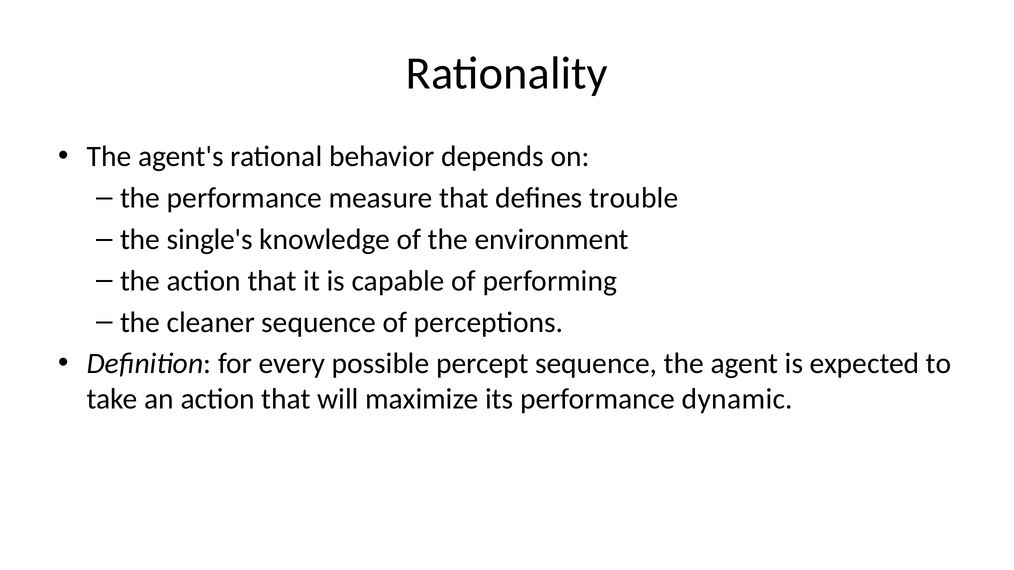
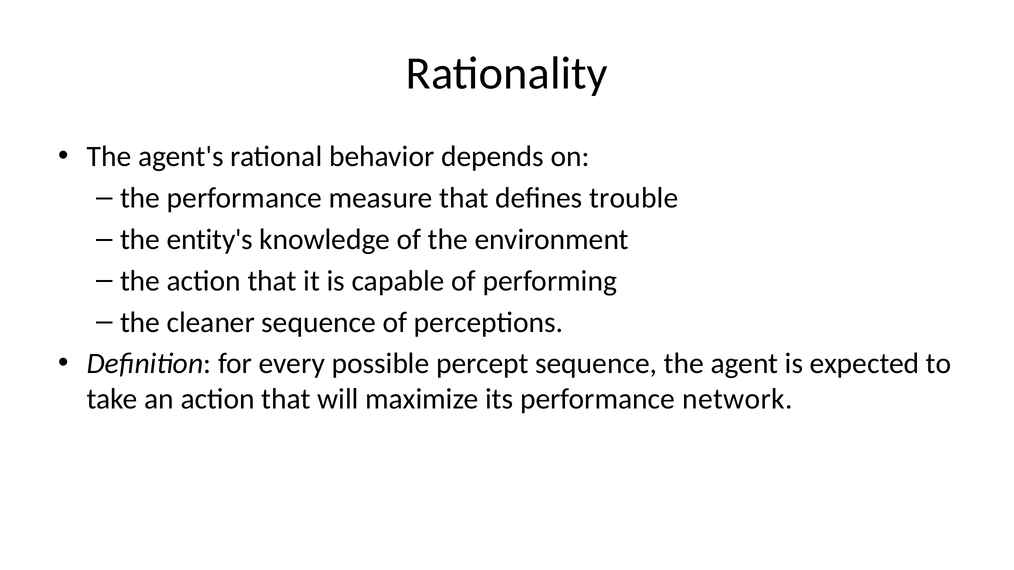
single's: single's -> entity's
dynamic: dynamic -> network
